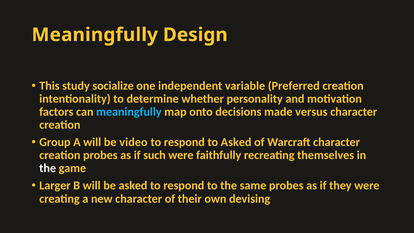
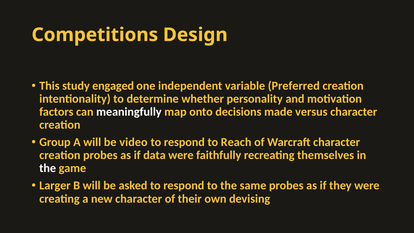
Meaningfully at (95, 35): Meaningfully -> Competitions
socialize: socialize -> engaged
meaningfully at (129, 112) colour: light blue -> white
to Asked: Asked -> Reach
such: such -> data
